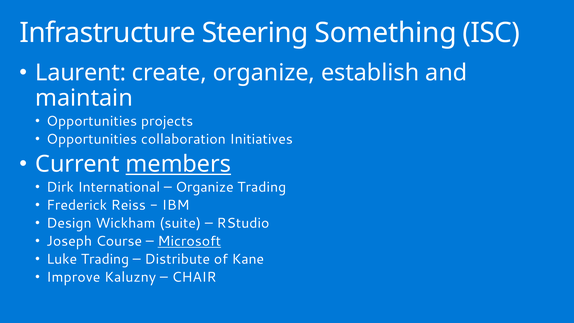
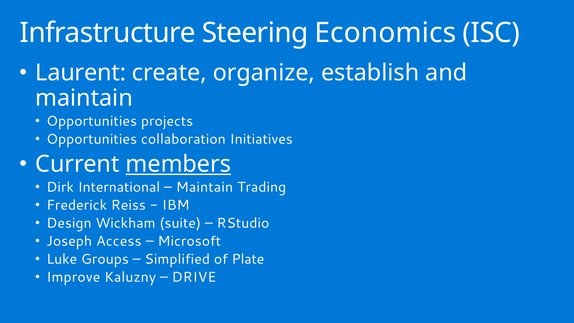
Something: Something -> Economics
Organize at (205, 187): Organize -> Maintain
Course: Course -> Access
Microsoft underline: present -> none
Luke Trading: Trading -> Groups
Distribute: Distribute -> Simplified
Kane: Kane -> Plate
CHAIR: CHAIR -> DRIVE
